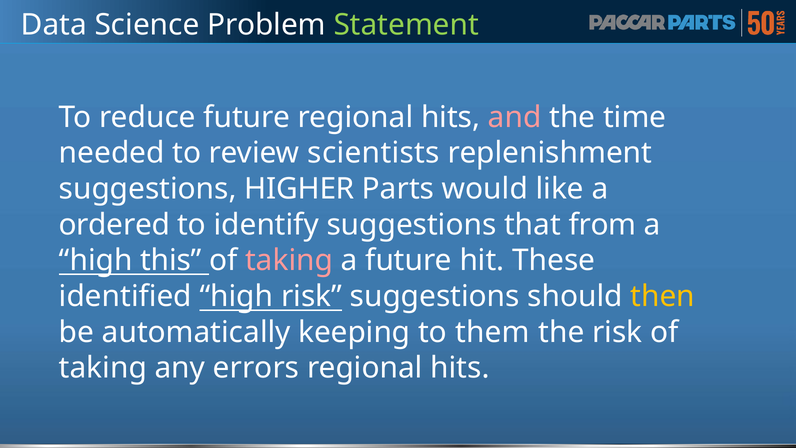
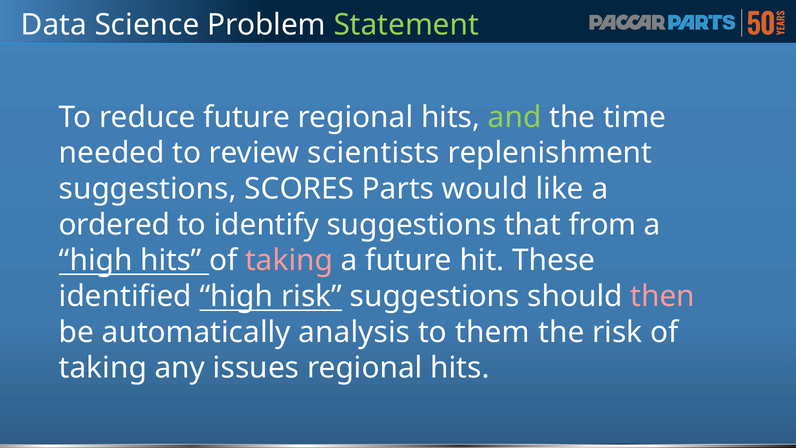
and colour: pink -> light green
HIGHER: HIGHER -> SCORES
high this: this -> hits
then colour: yellow -> pink
keeping: keeping -> analysis
errors: errors -> issues
